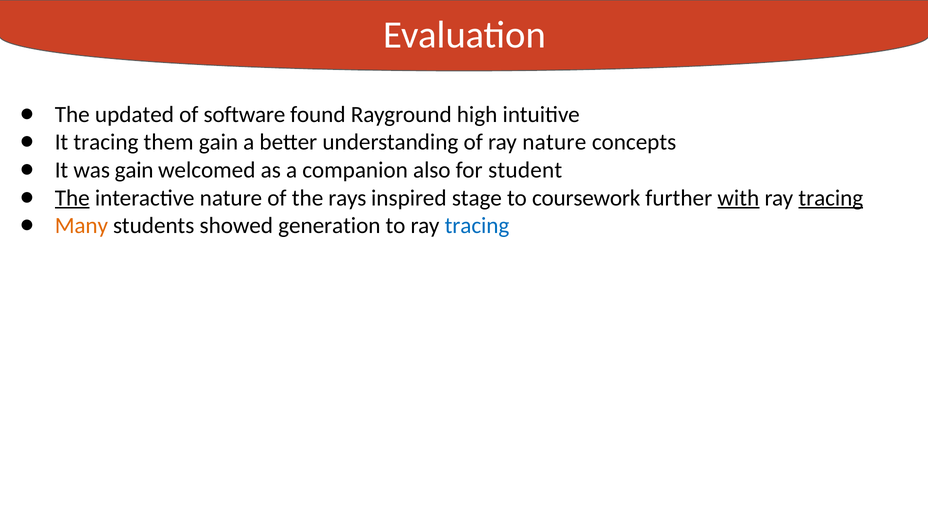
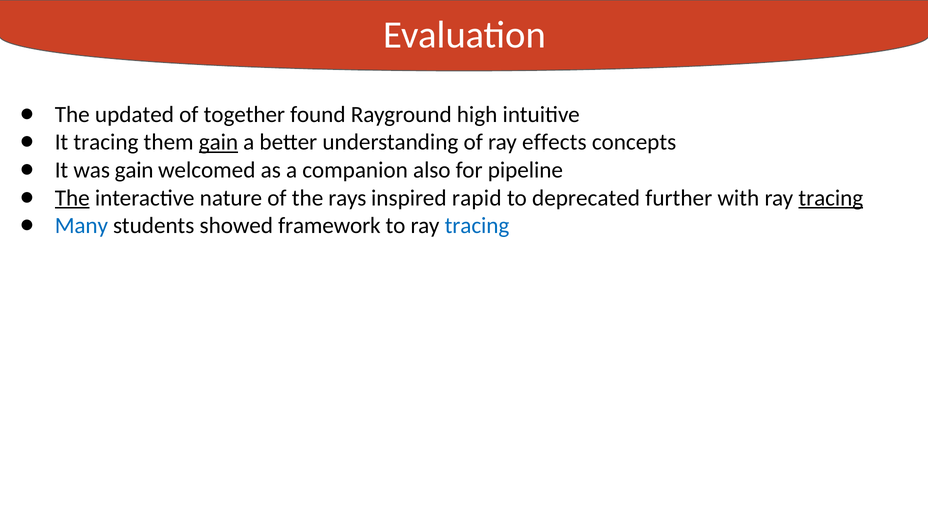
software: software -> together
gain at (218, 142) underline: none -> present
ray nature: nature -> effects
student: student -> pipeline
stage: stage -> rapid
coursework: coursework -> deprecated
with underline: present -> none
Many colour: orange -> blue
generation: generation -> framework
